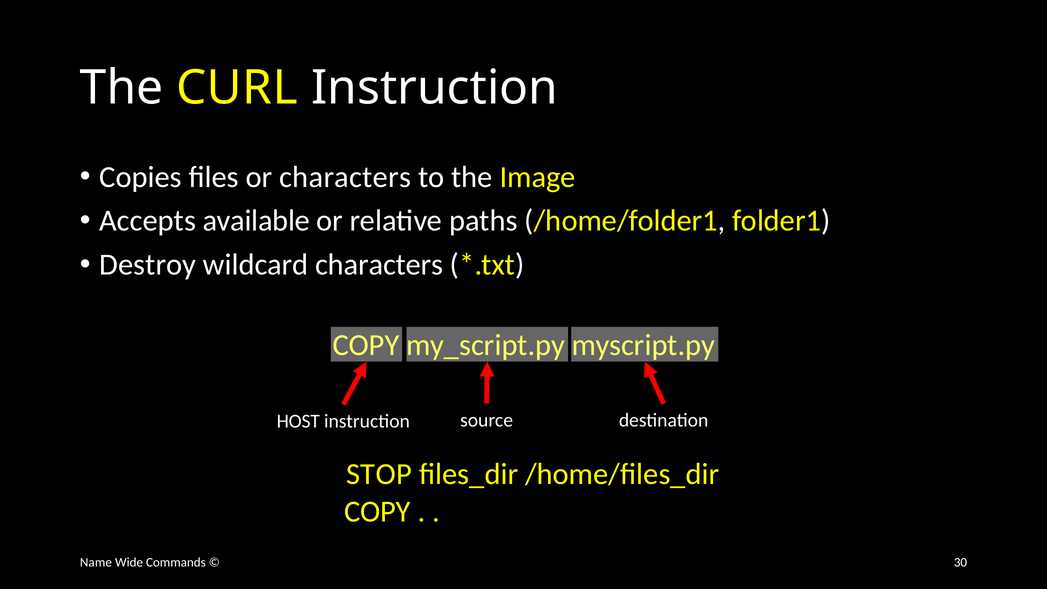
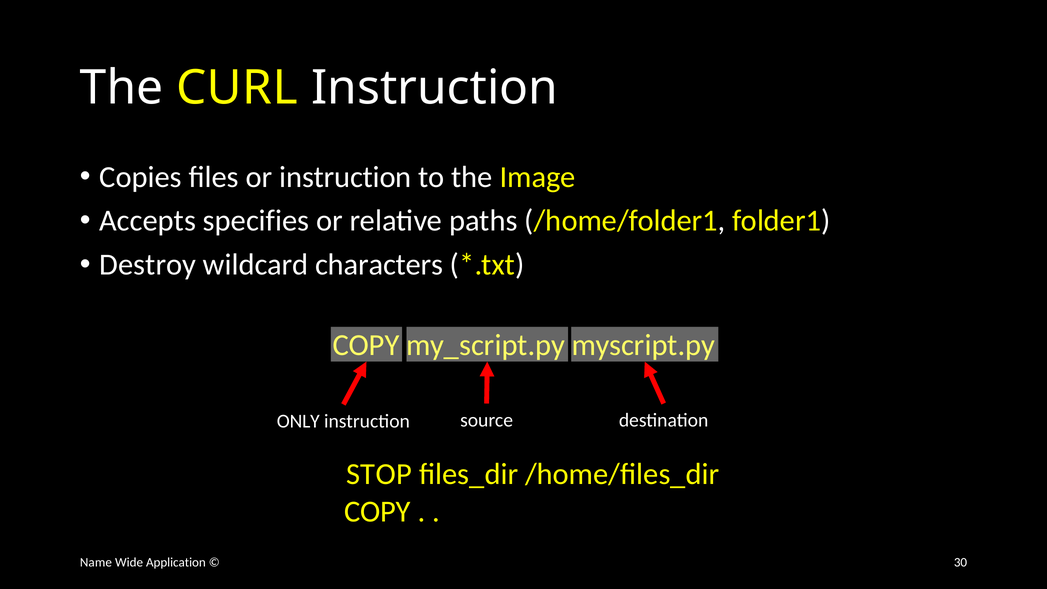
or characters: characters -> instruction
available: available -> specifies
HOST: HOST -> ONLY
Commands: Commands -> Application
